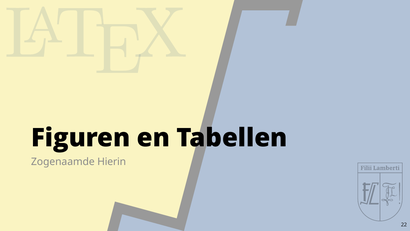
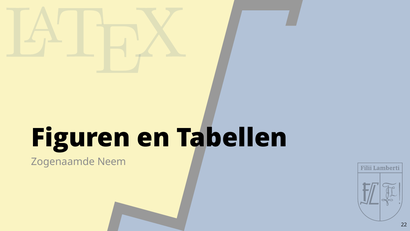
Hierin: Hierin -> Neem
